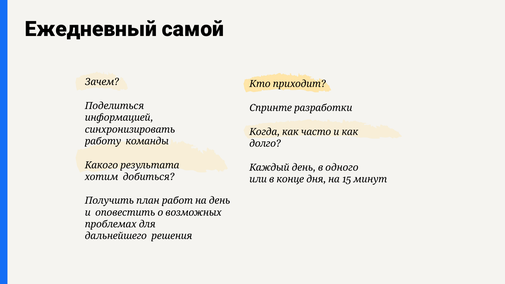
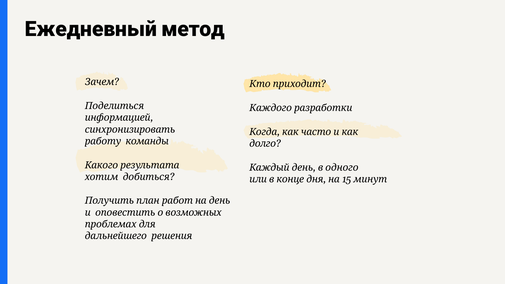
самой: самой -> метод
Спринте: Спринте -> Каждого
